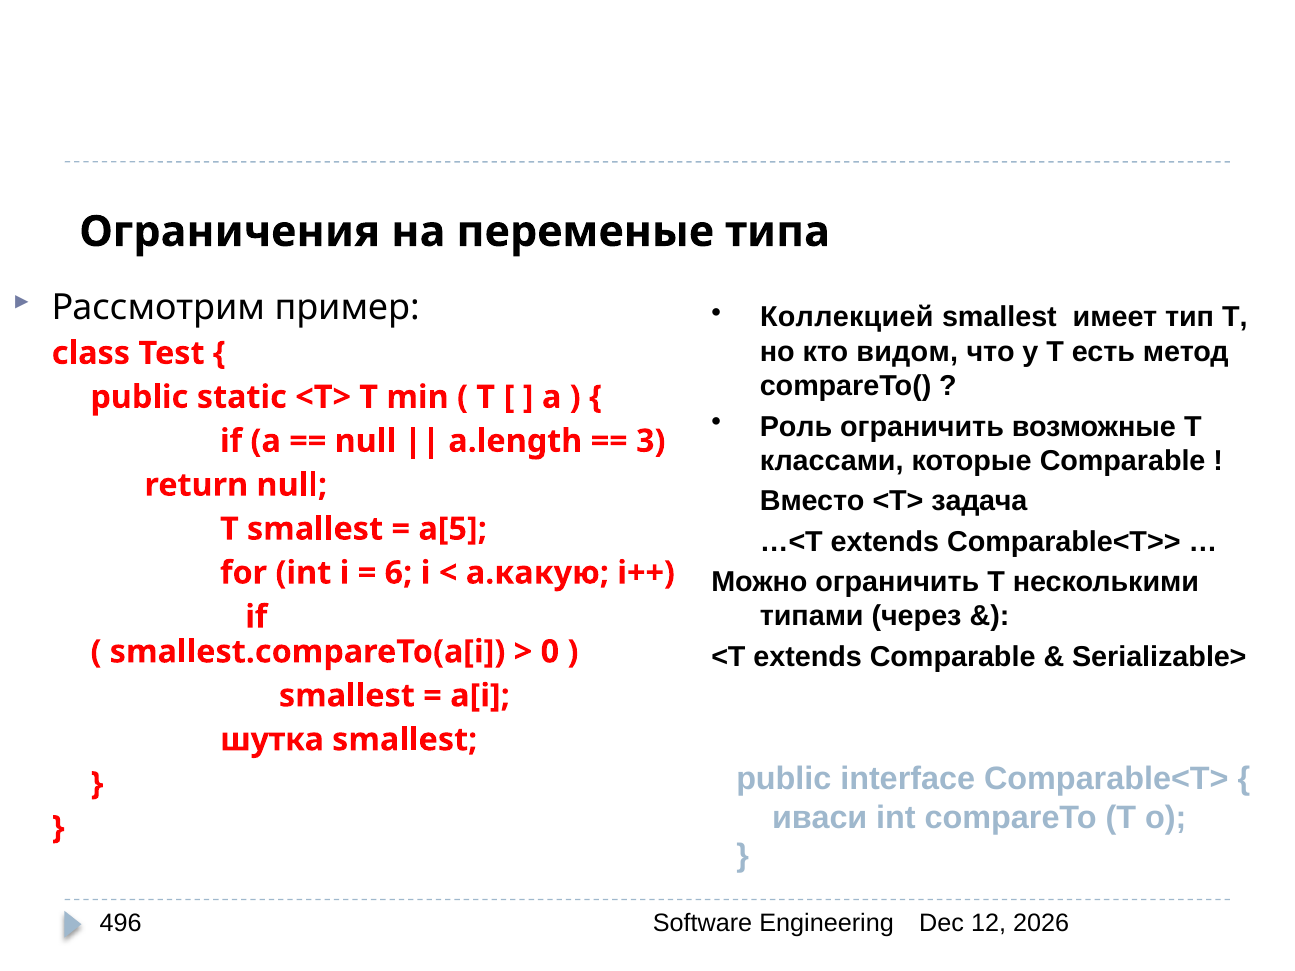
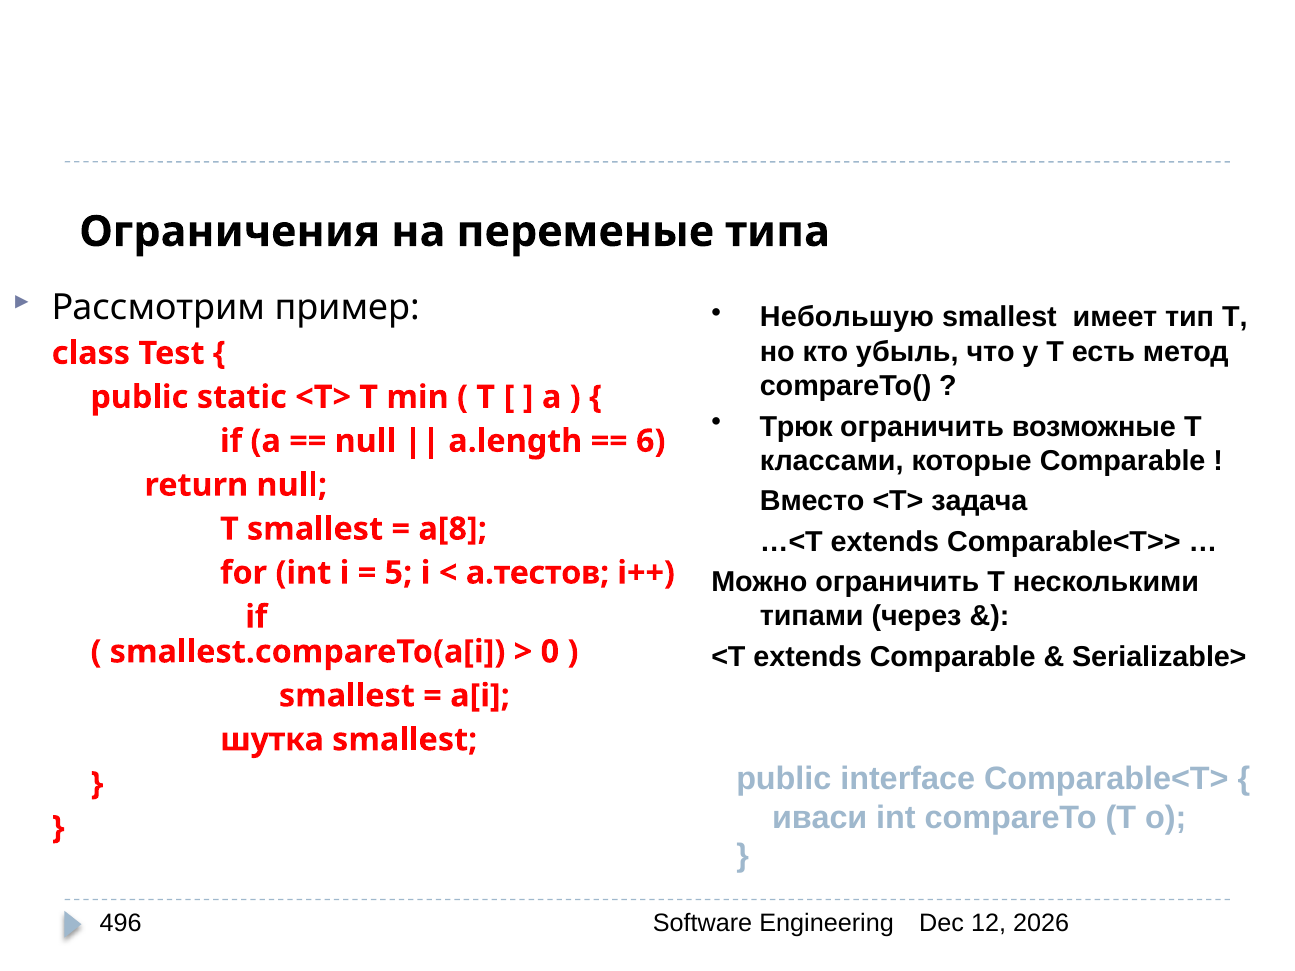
Коллекцией: Коллекцией -> Небольшую
видом: видом -> убыль
Роль: Роль -> Трюк
3: 3 -> 6
a[5: a[5 -> a[8
6: 6 -> 5
a.какую: a.какую -> a.тестов
